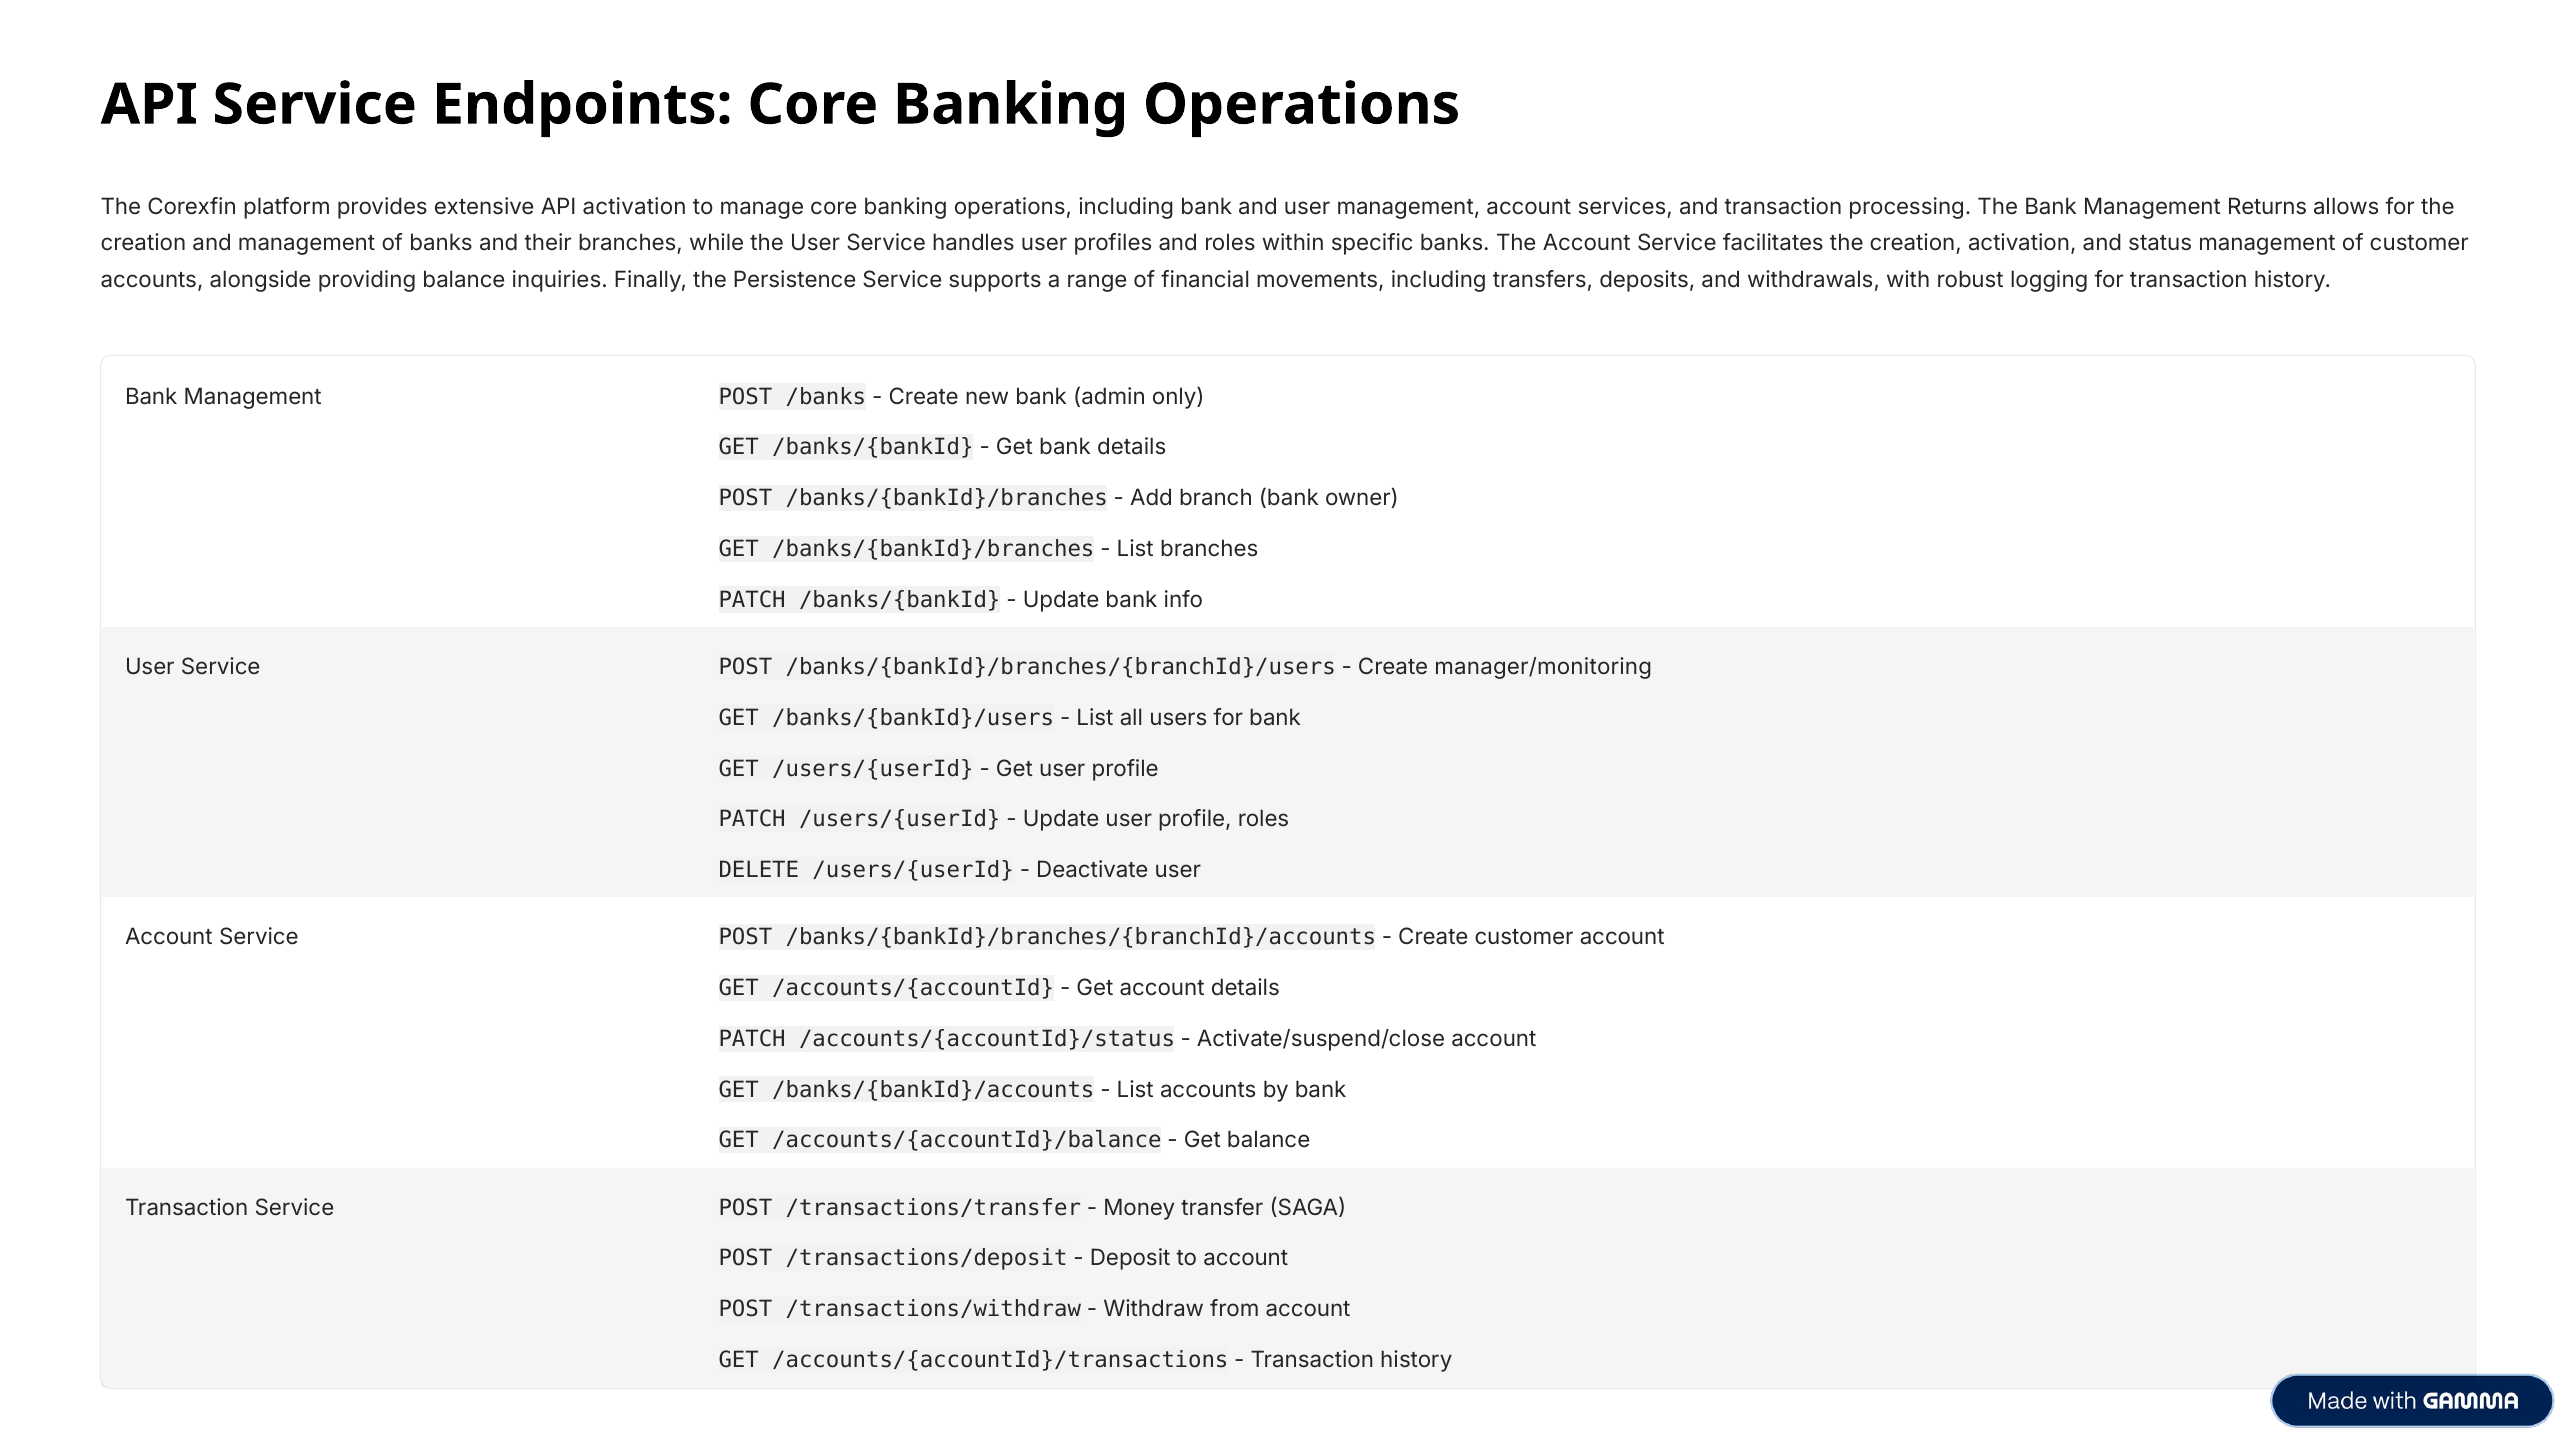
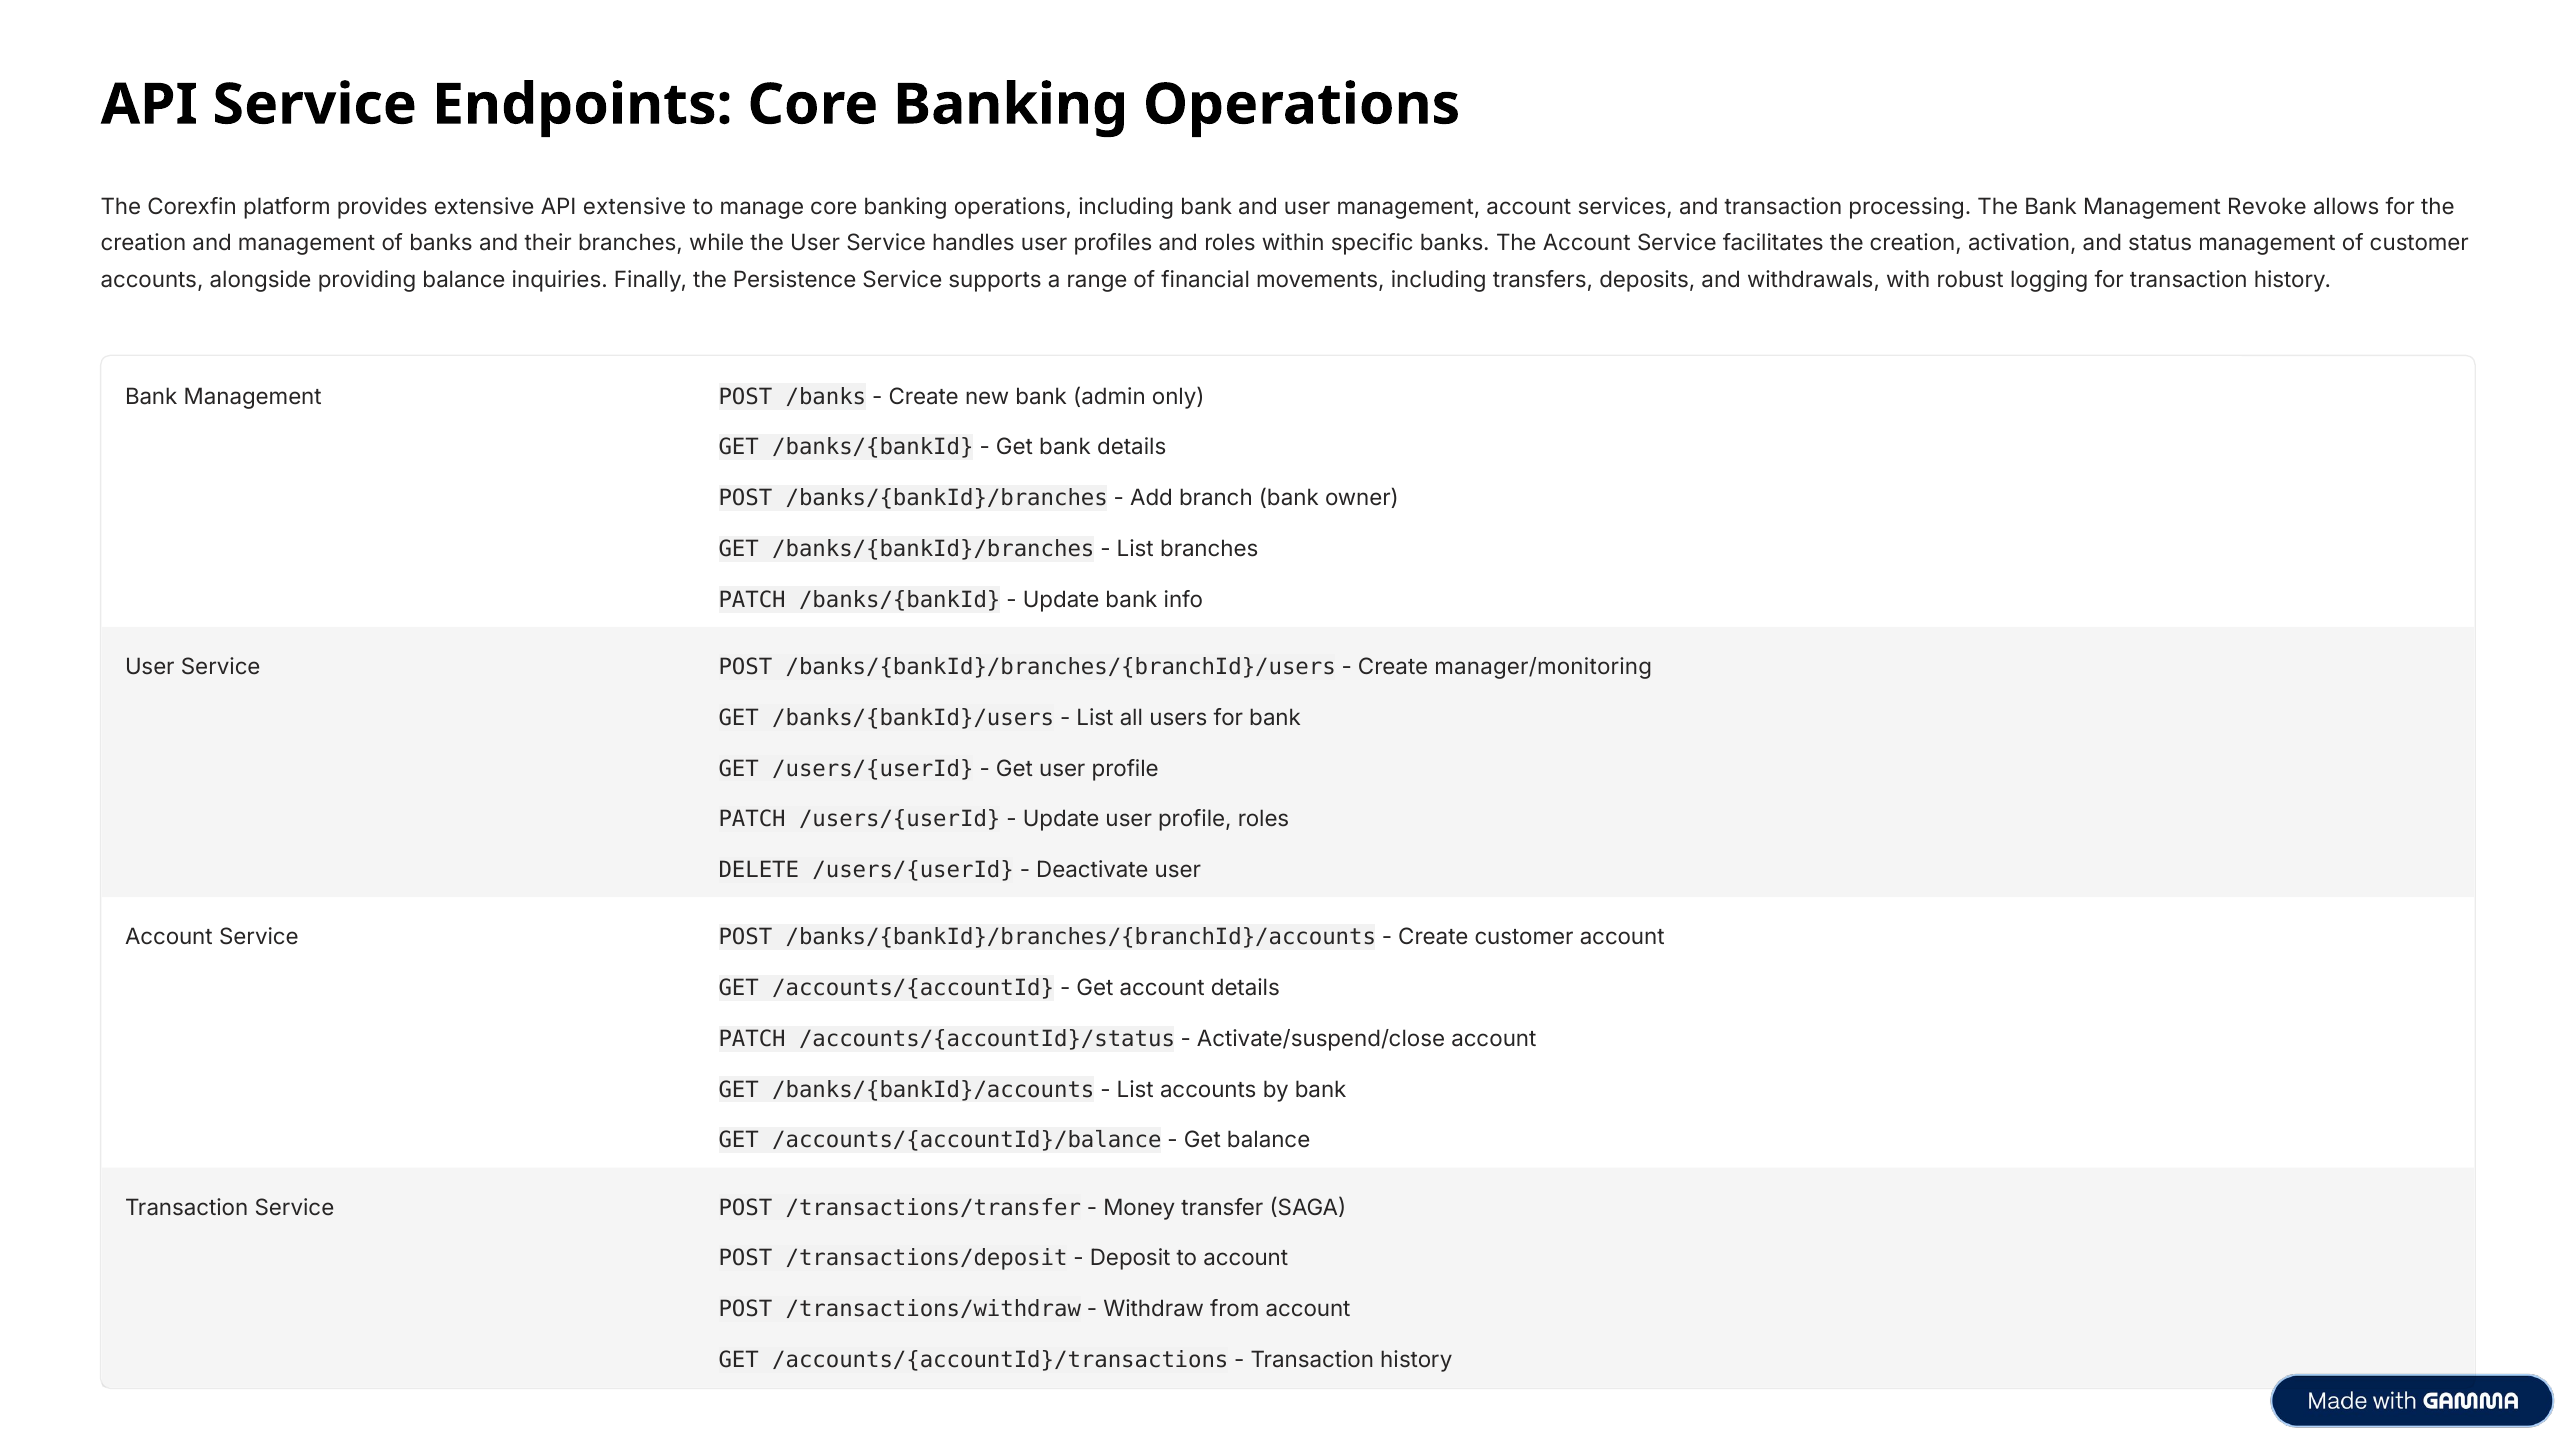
API activation: activation -> extensive
Returns: Returns -> Revoke
